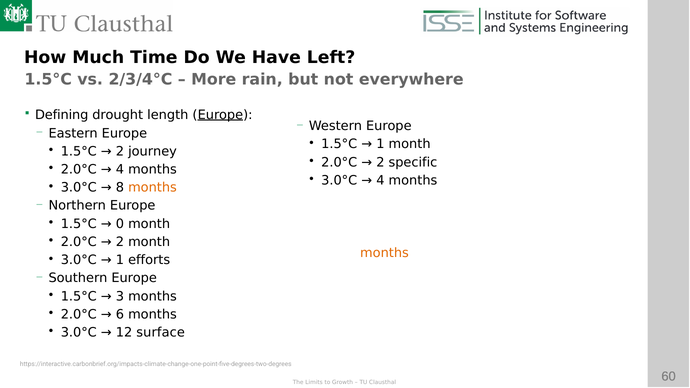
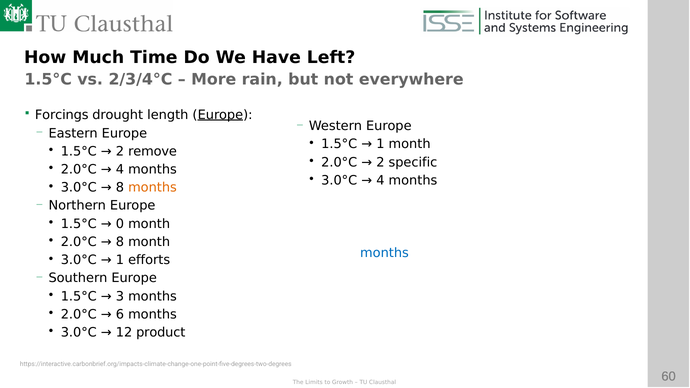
Defining: Defining -> Forcings
journey: journey -> remove
2 at (120, 242): 2 -> 8
months at (384, 253) colour: orange -> blue
surface: surface -> product
